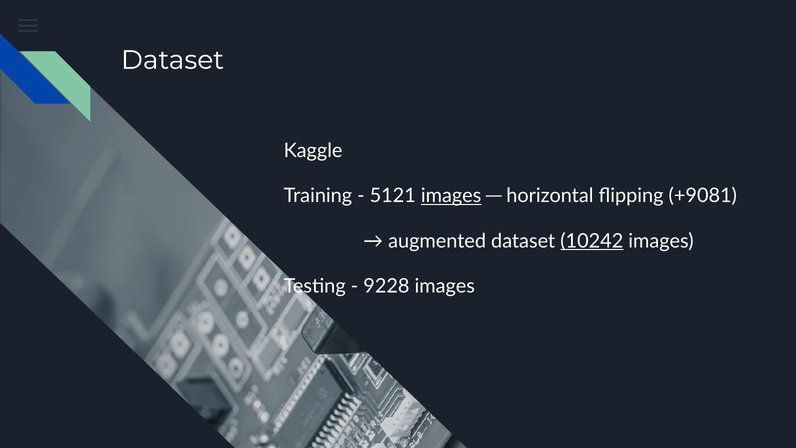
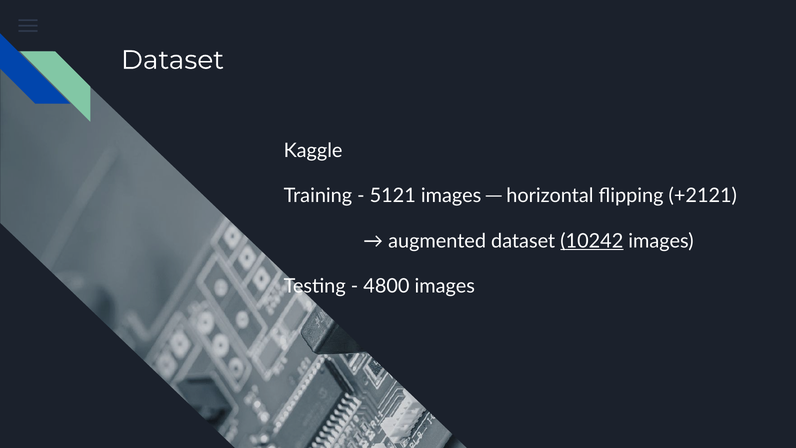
images at (451, 196) underline: present -> none
+9081: +9081 -> +2121
9228: 9228 -> 4800
